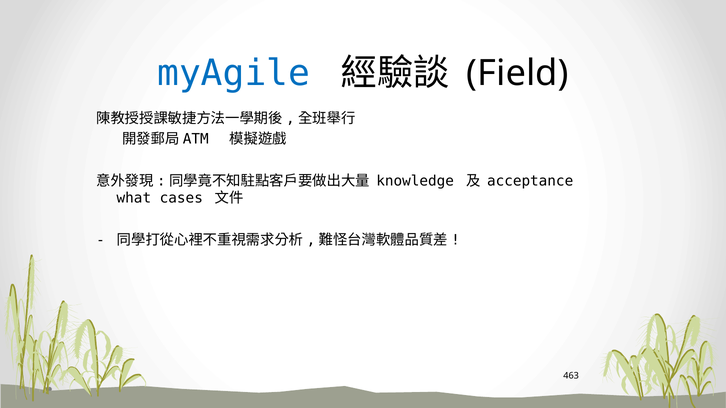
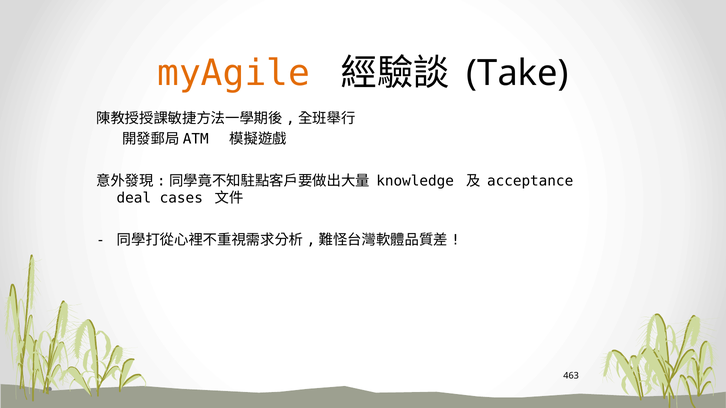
myAgile colour: blue -> orange
Field: Field -> Take
what: what -> deal
